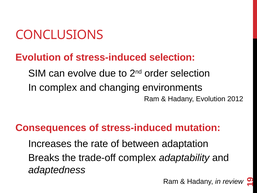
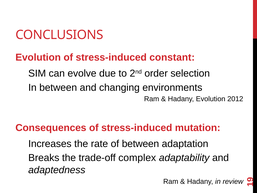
stress-induced selection: selection -> constant
In complex: complex -> between
